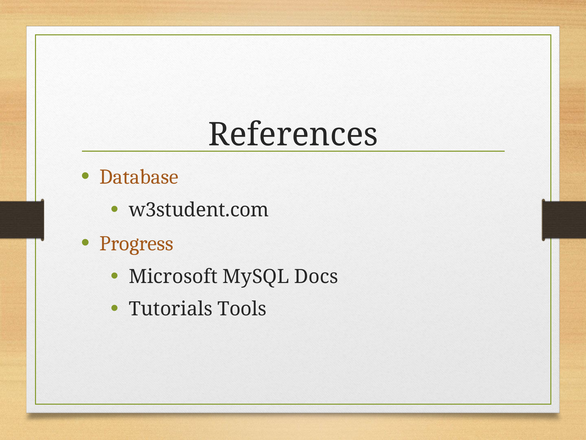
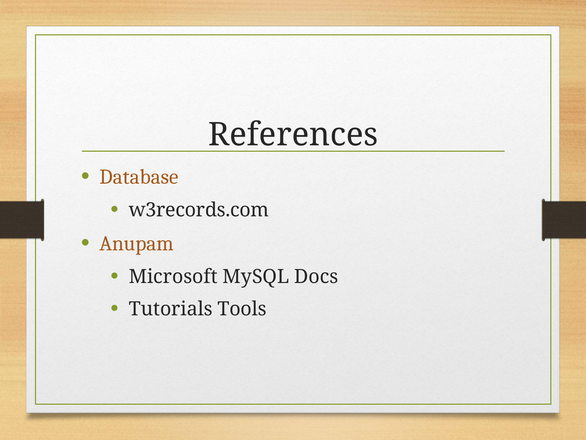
w3student.com: w3student.com -> w3records.com
Progress: Progress -> Anupam
